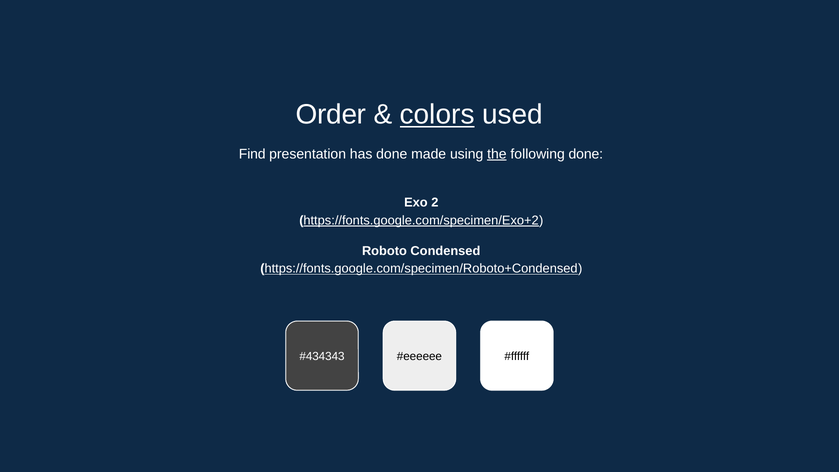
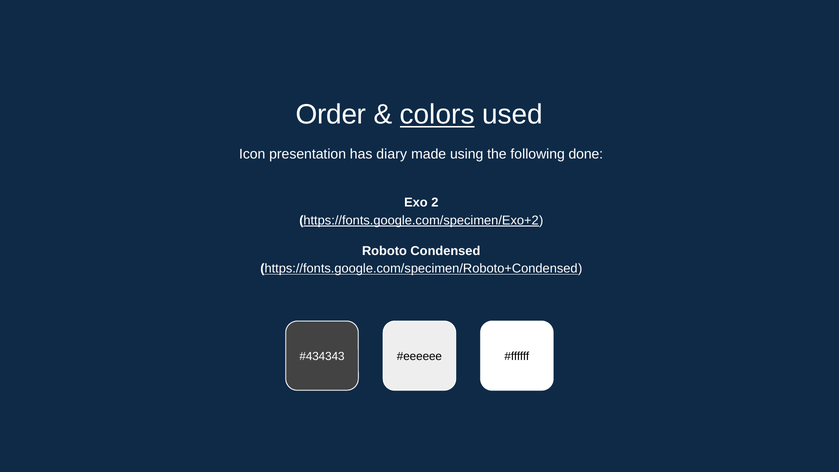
Find: Find -> Icon
has done: done -> diary
the underline: present -> none
